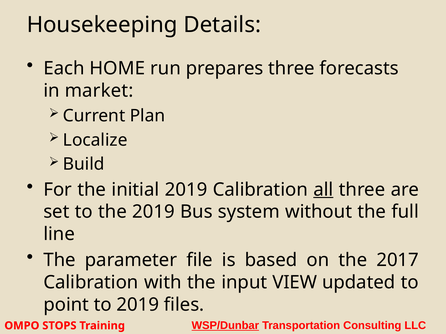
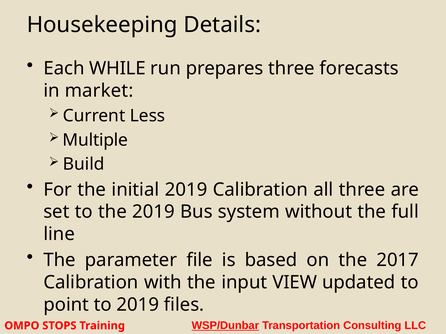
HOME: HOME -> WHILE
Plan: Plan -> Less
Localize: Localize -> Multiple
all underline: present -> none
